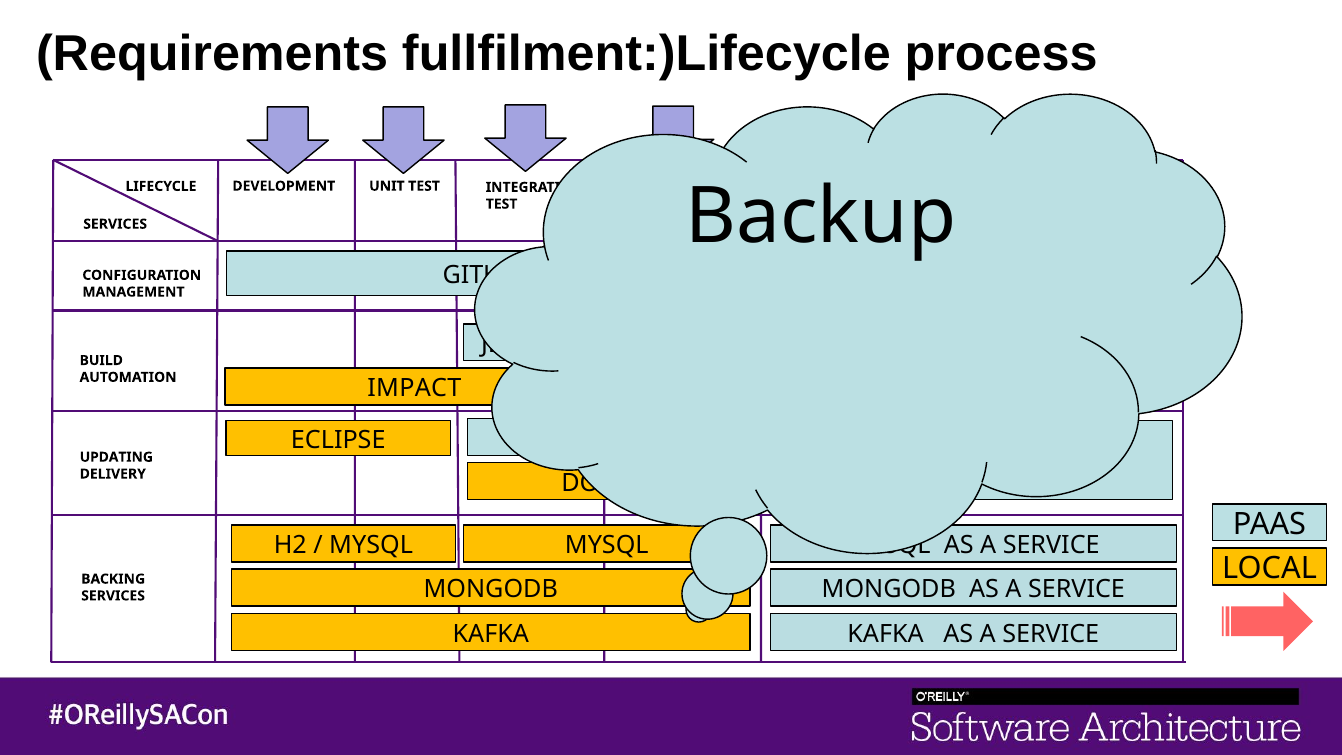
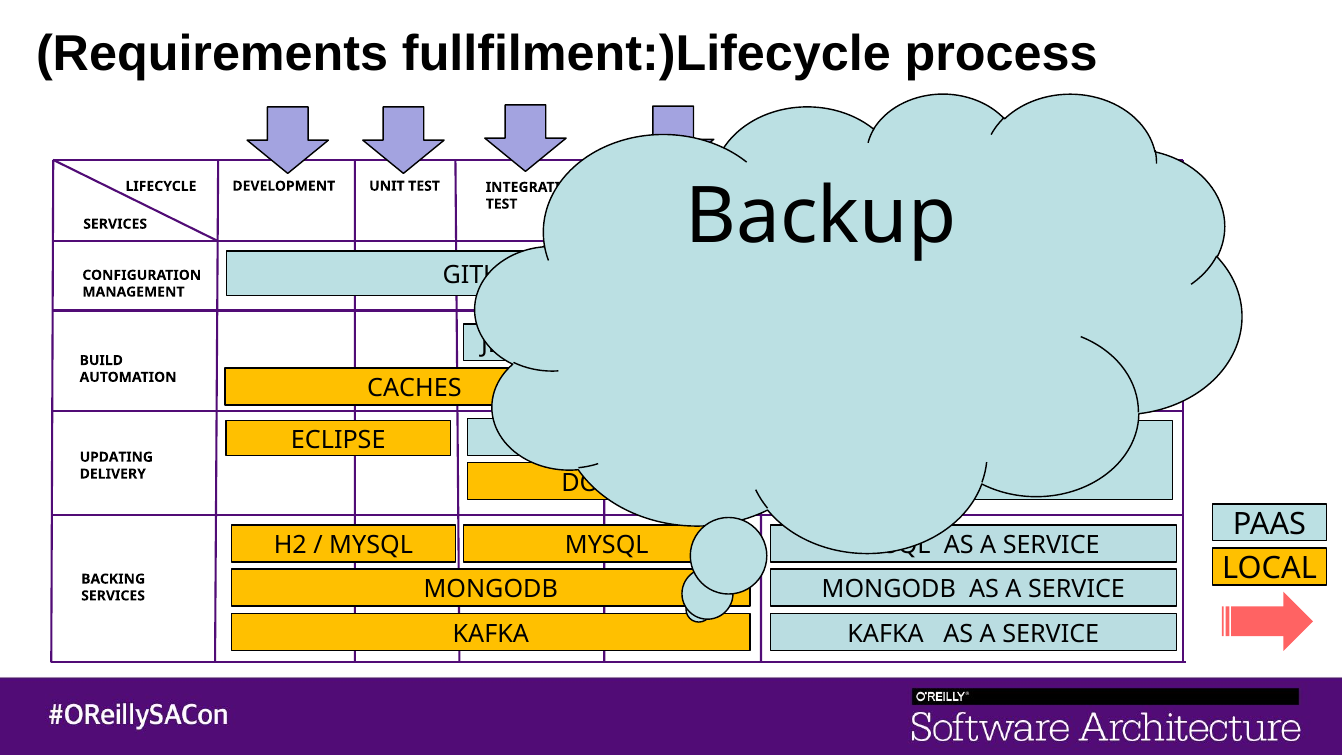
IMPACT: IMPACT -> CACHES
